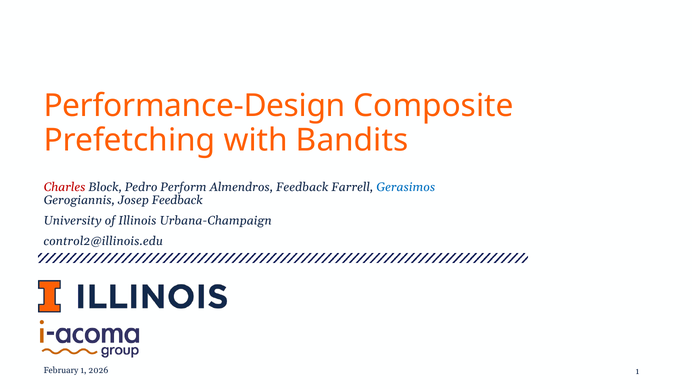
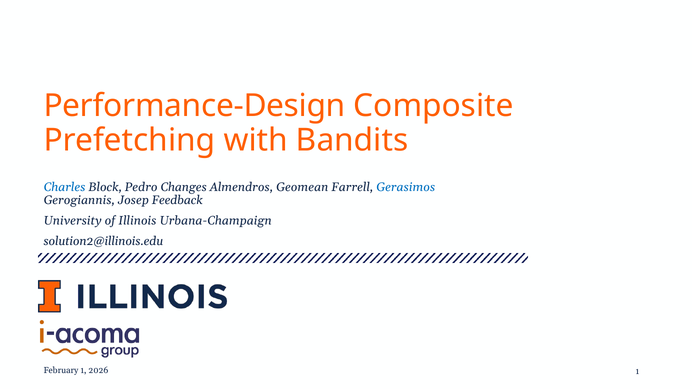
Charles colour: red -> blue
Perform: Perform -> Changes
Almendros Feedback: Feedback -> Geomean
control2@illinois.edu: control2@illinois.edu -> solution2@illinois.edu
